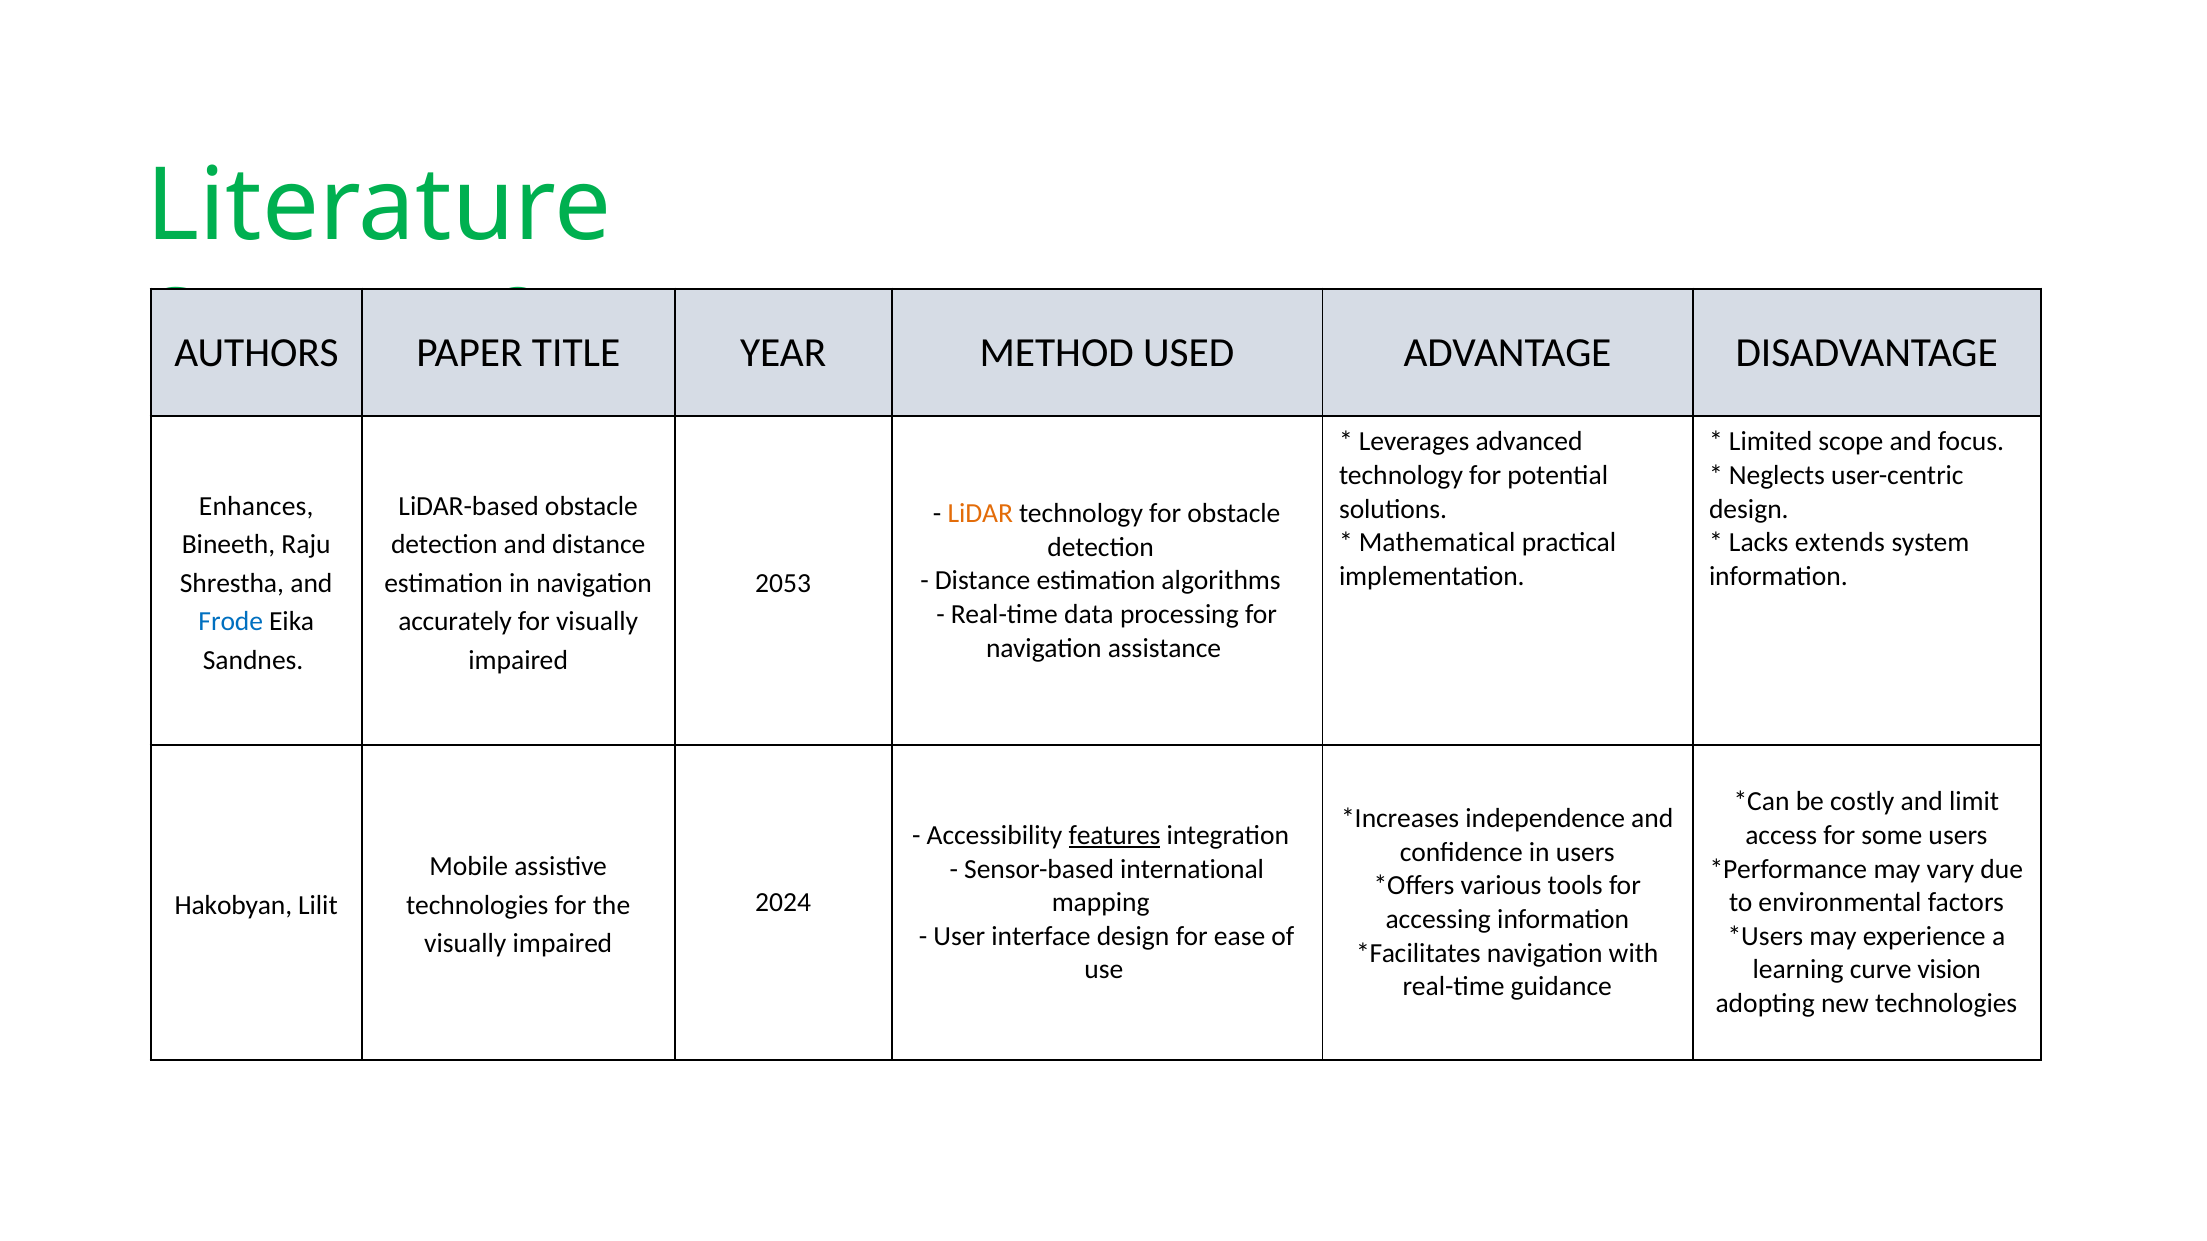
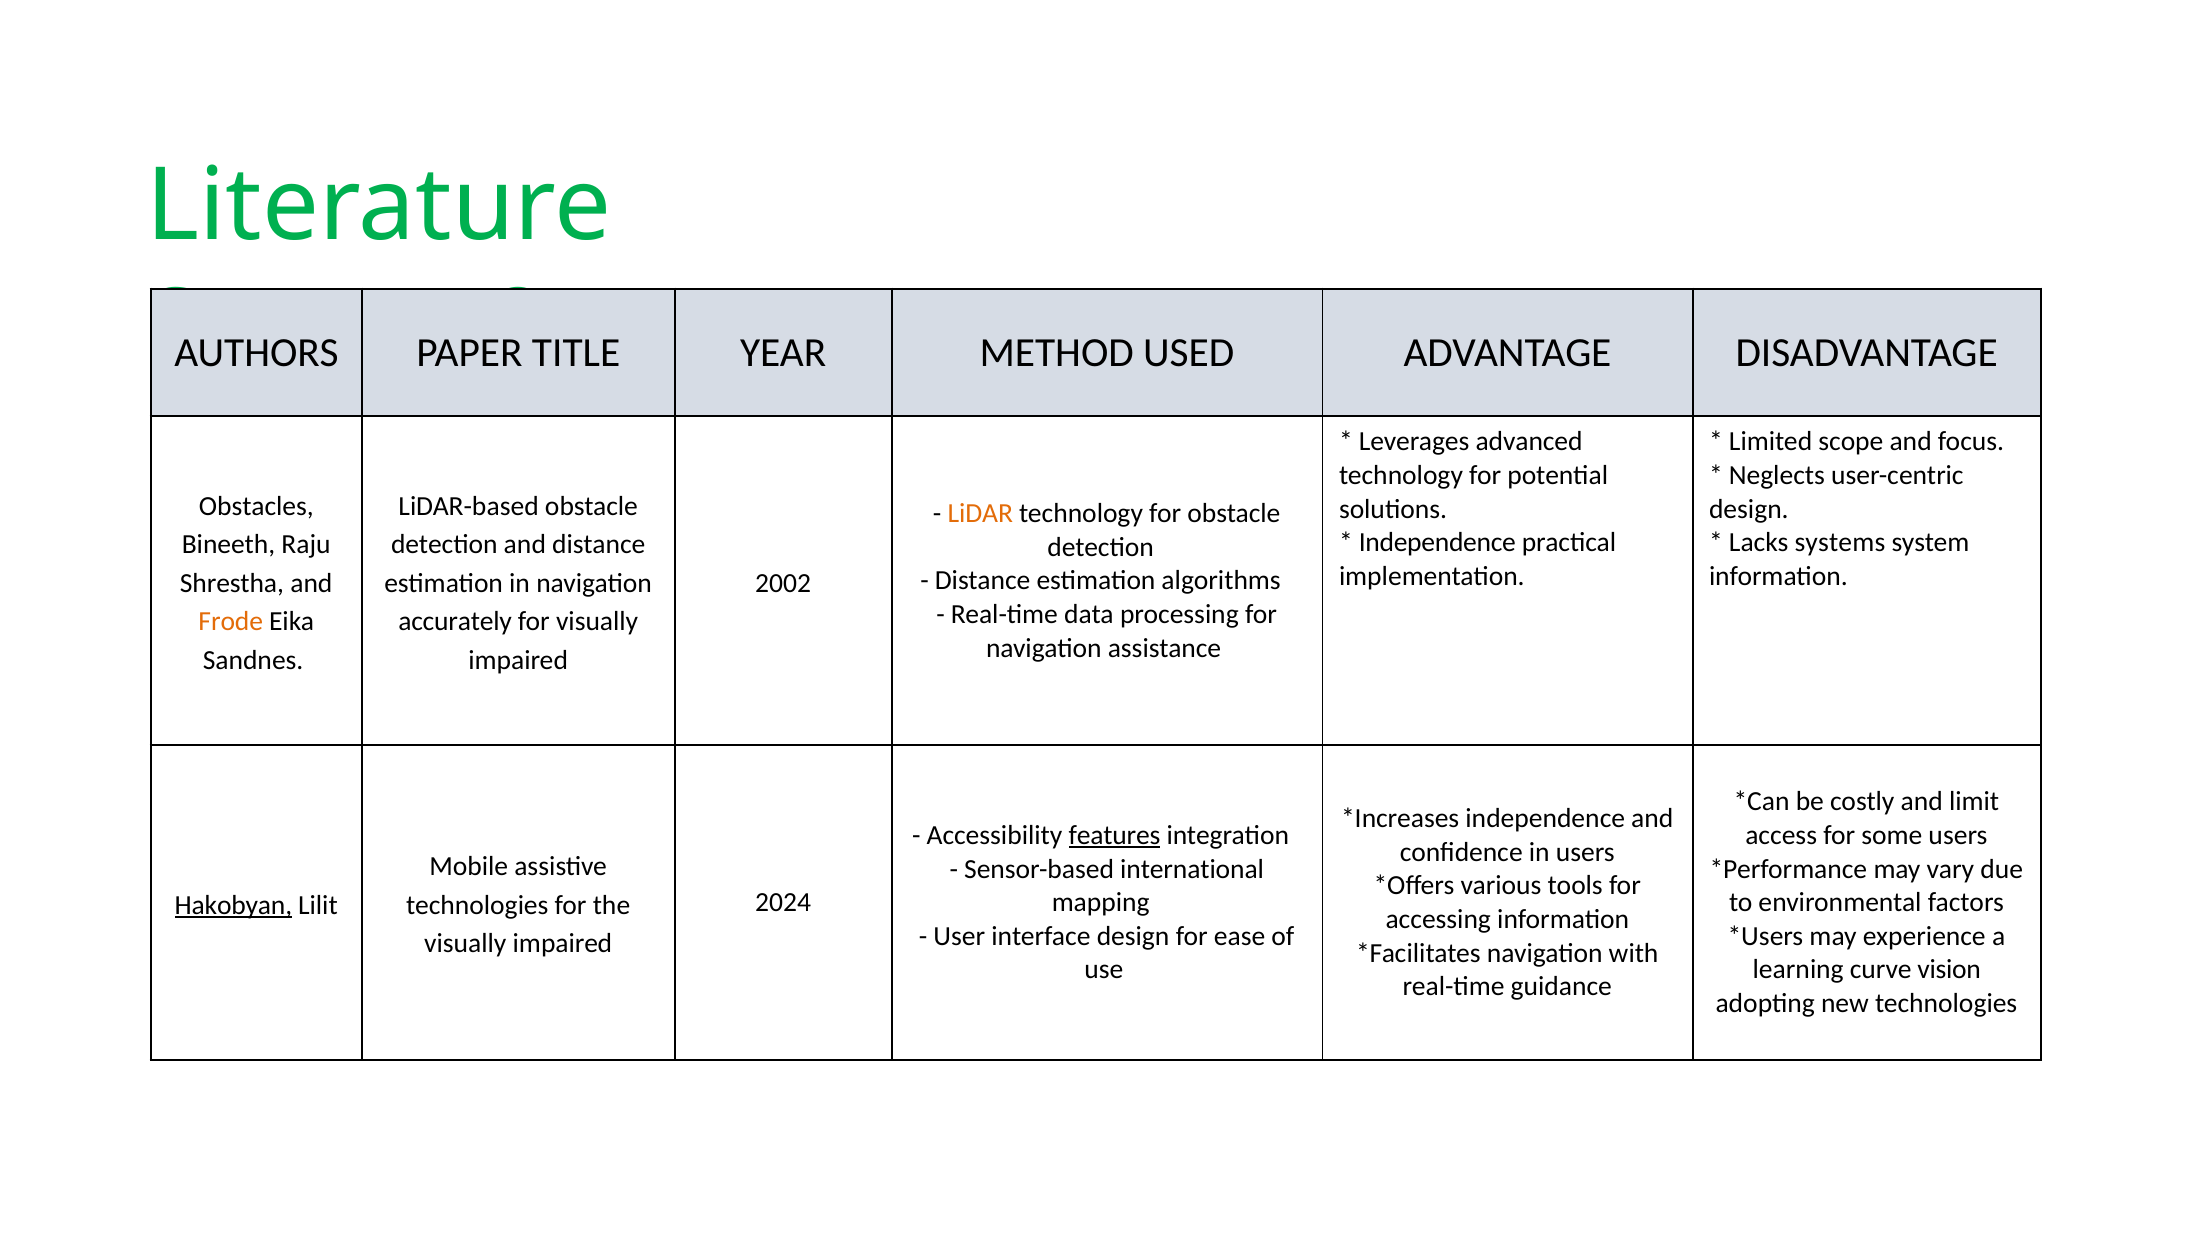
Enhances: Enhances -> Obstacles
Mathematical at (1437, 543): Mathematical -> Independence
extends: extends -> systems
2053: 2053 -> 2002
Frode colour: blue -> orange
Hakobyan underline: none -> present
